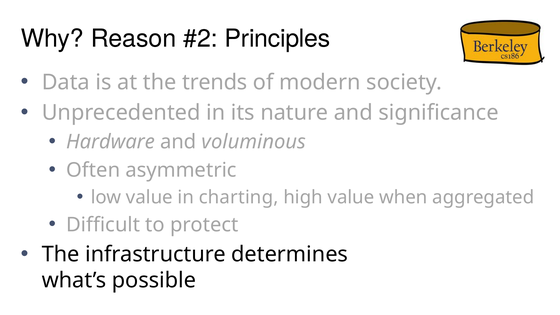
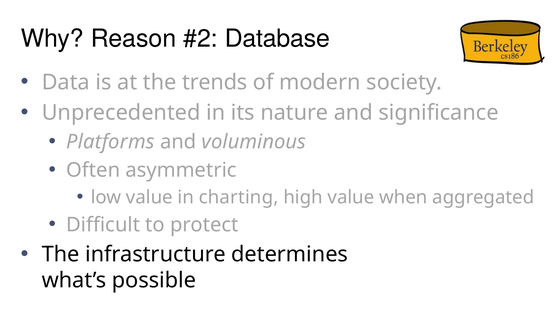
Principles: Principles -> Database
Hardware: Hardware -> Platforms
